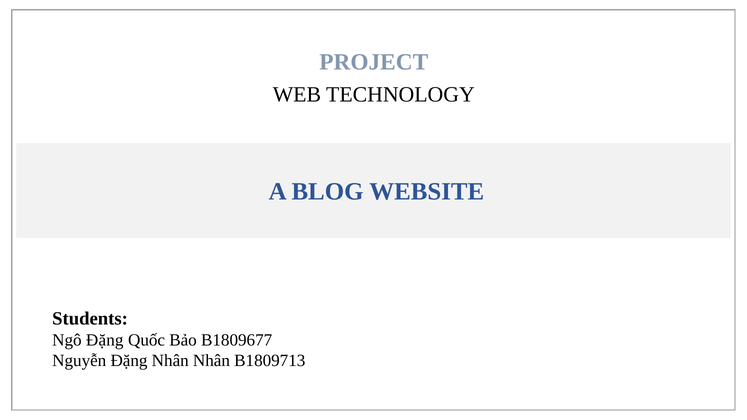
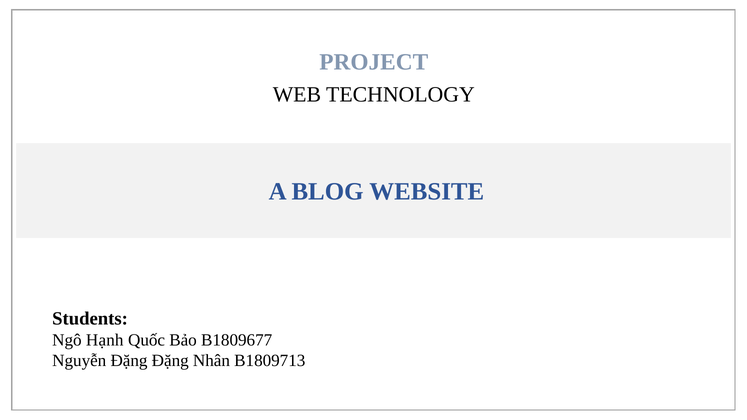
Ngô Đặng: Đặng -> Hạnh
Đặng Nhân: Nhân -> Đặng
